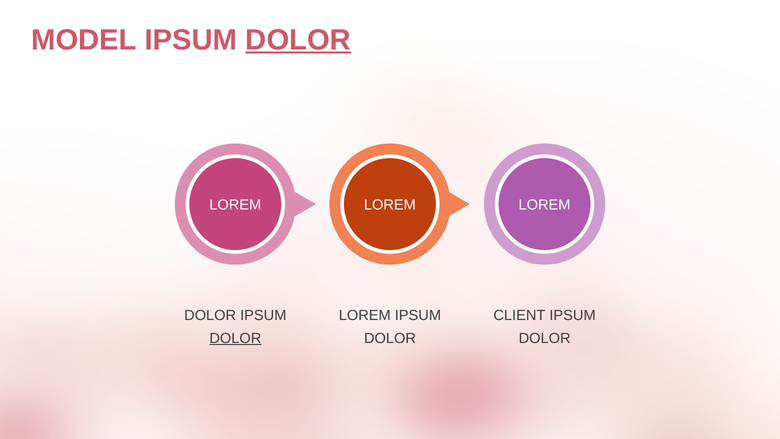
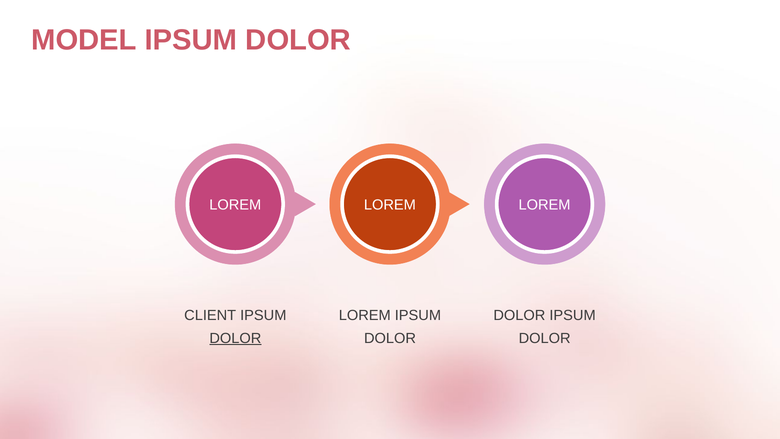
DOLOR at (298, 40) underline: present -> none
DOLOR at (210, 315): DOLOR -> CLIENT
CLIENT at (519, 315): CLIENT -> DOLOR
